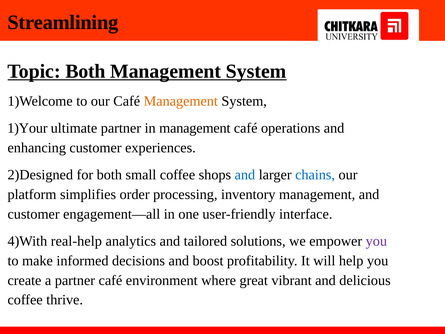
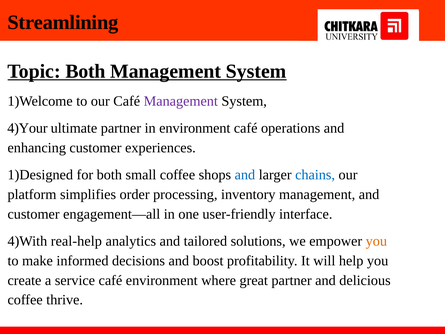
Management at (181, 101) colour: orange -> purple
1)Your: 1)Your -> 4)Your
in management: management -> environment
2)Designed: 2)Designed -> 1)Designed
you at (376, 241) colour: purple -> orange
a partner: partner -> service
great vibrant: vibrant -> partner
